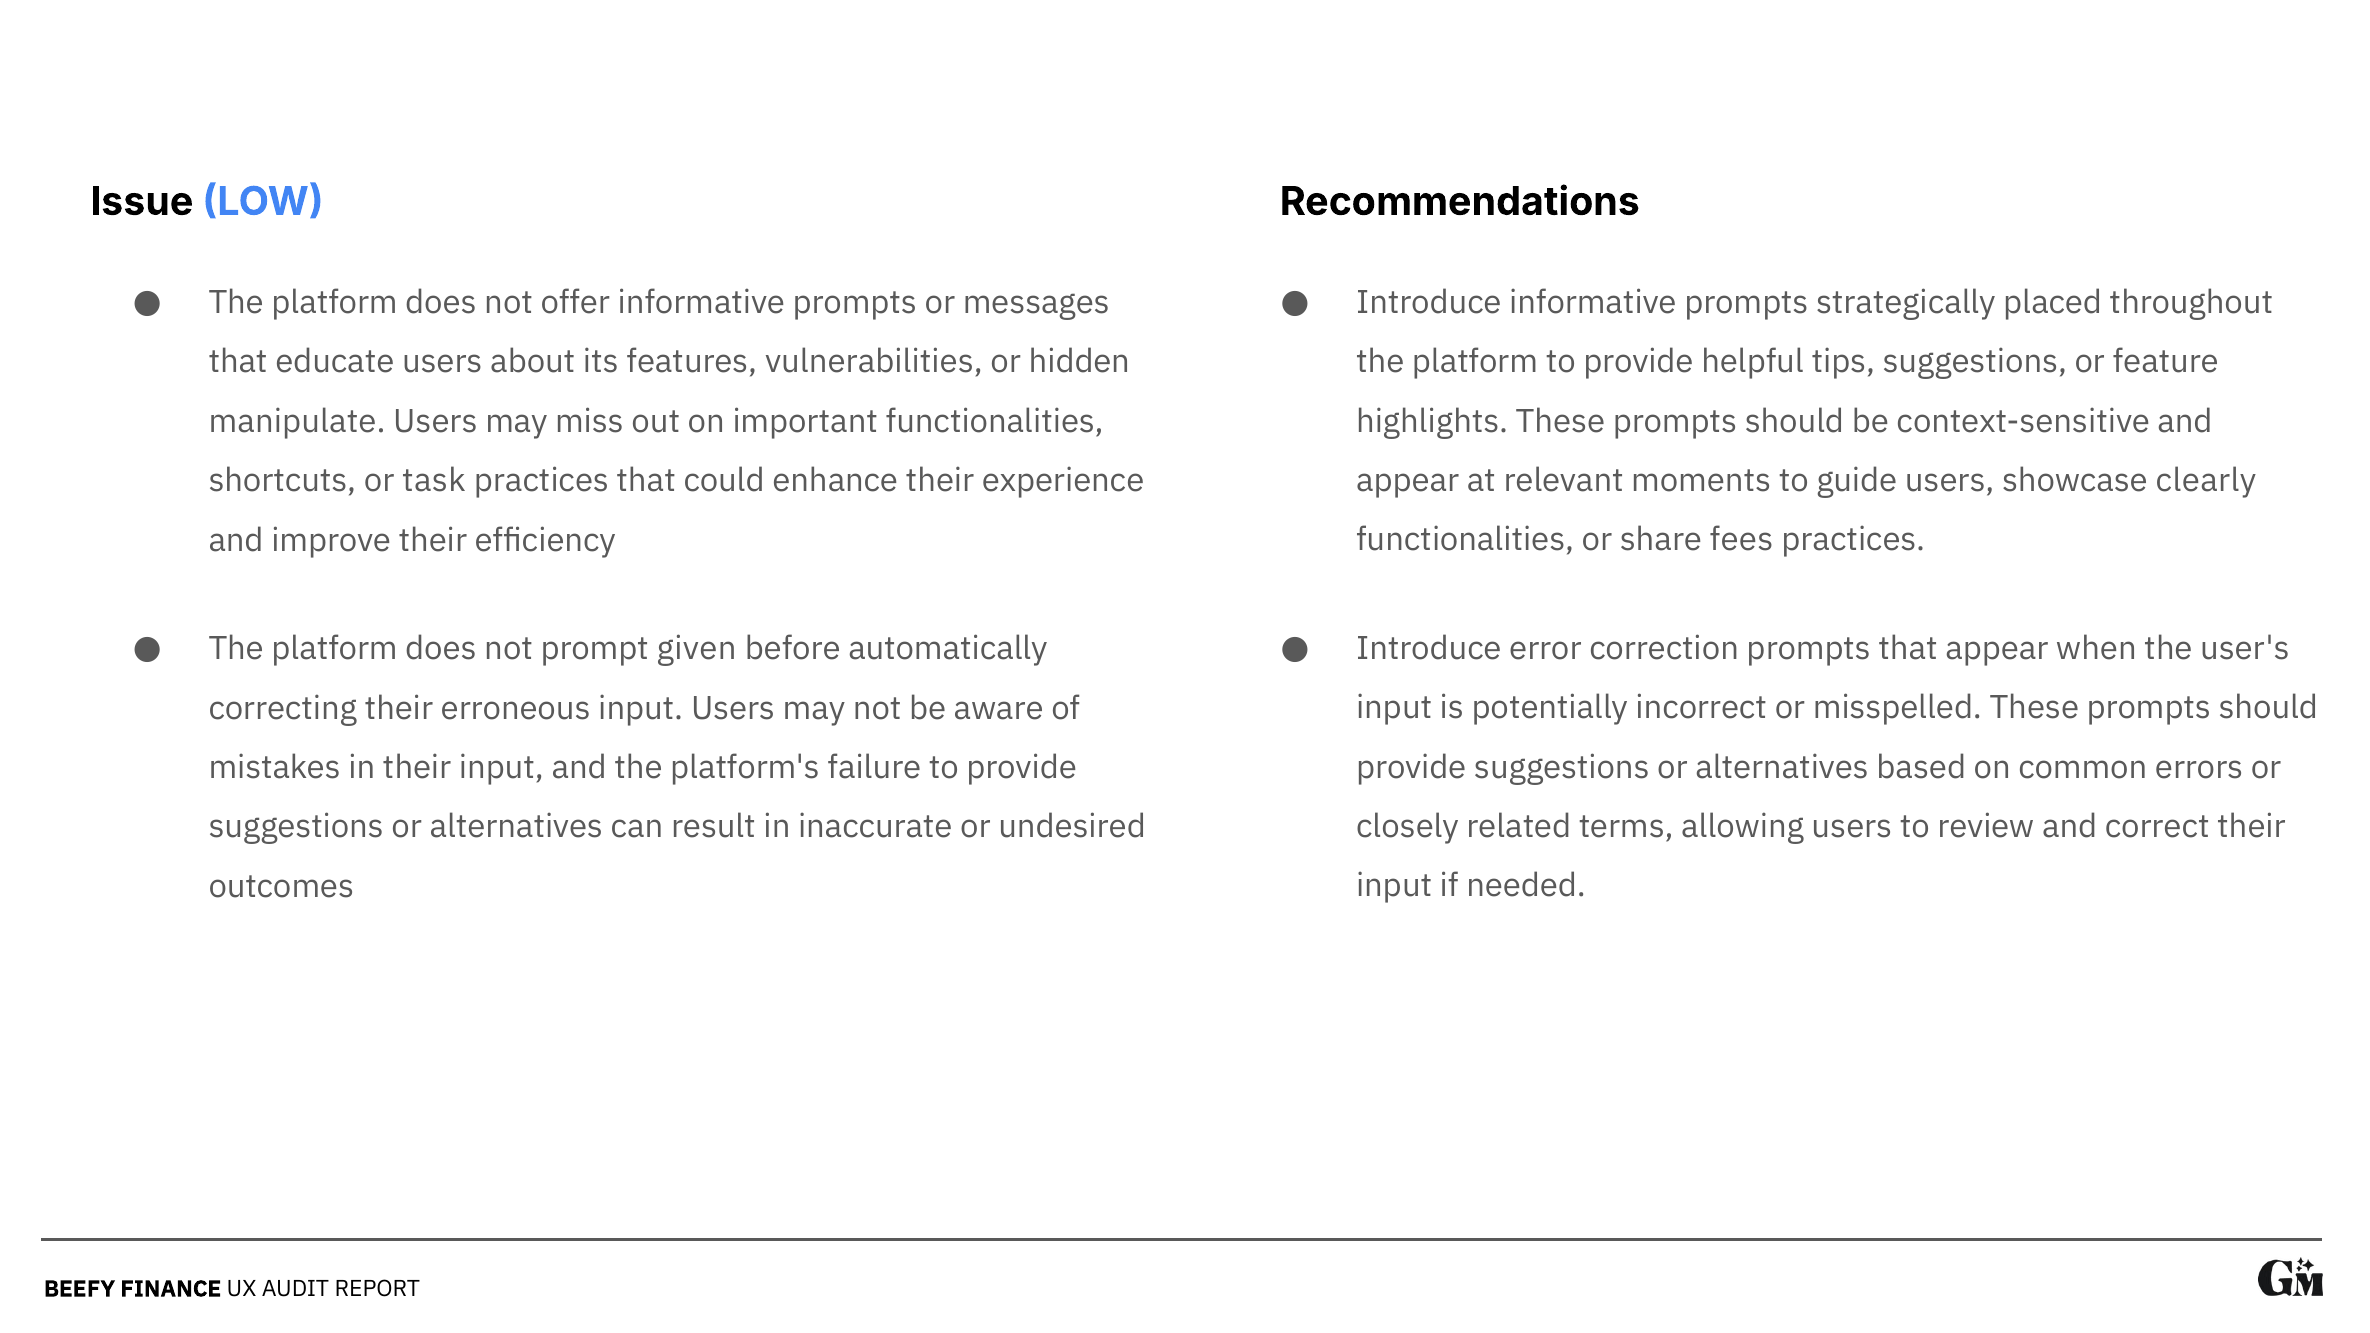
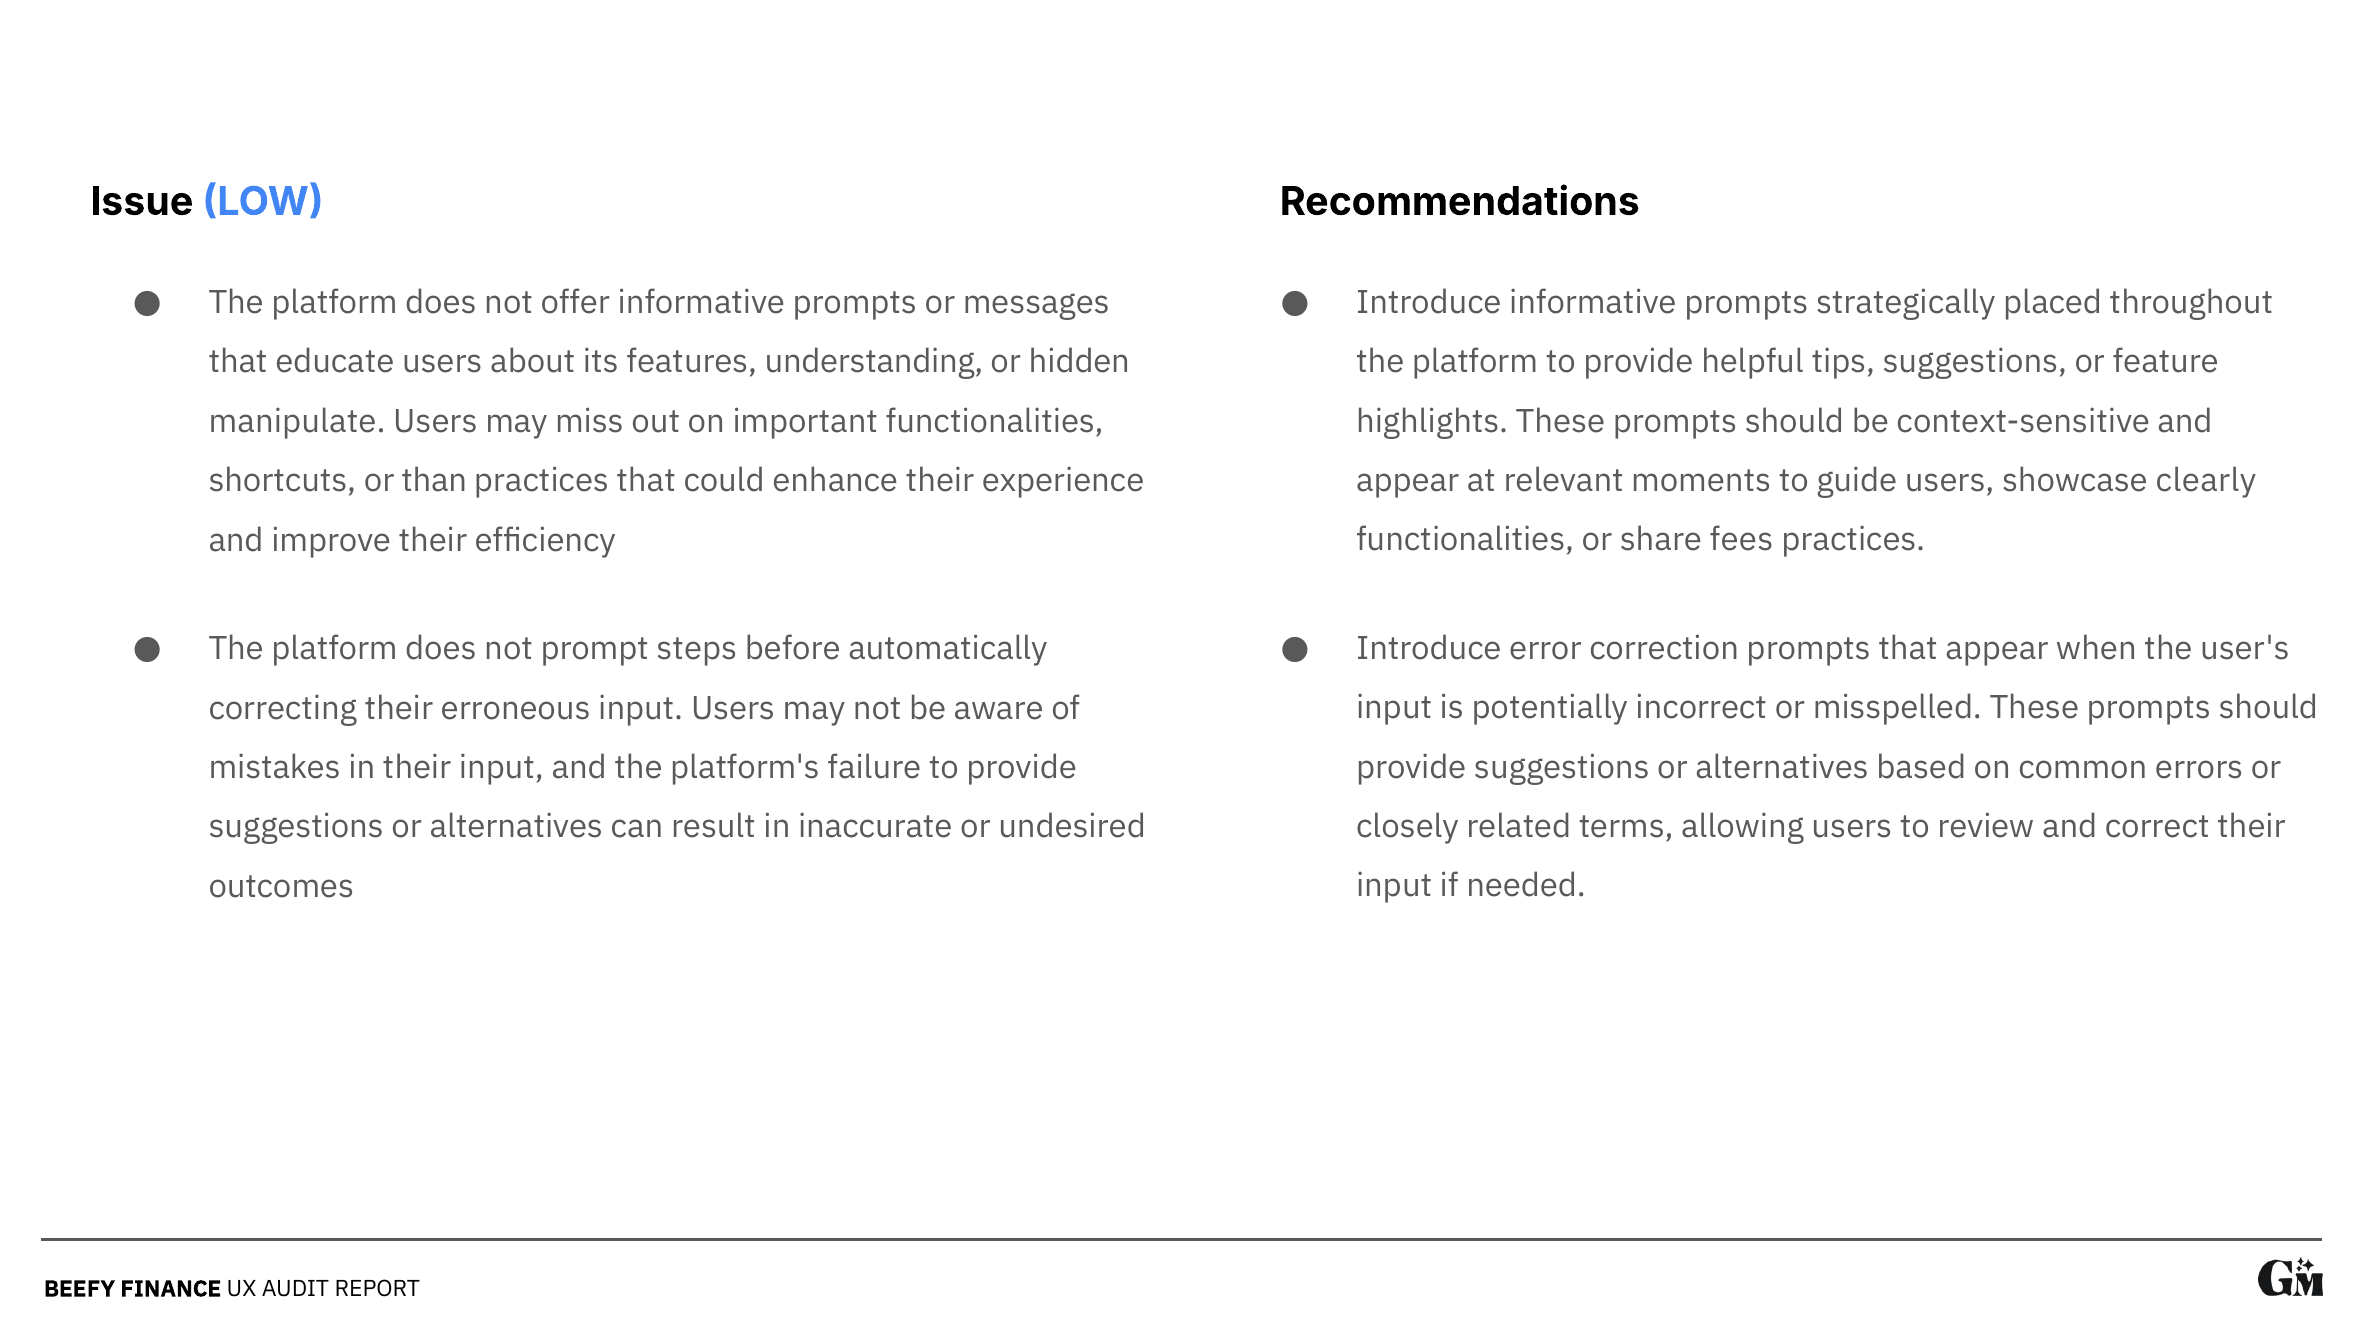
vulnerabilities: vulnerabilities -> understanding
task: task -> than
given: given -> steps
